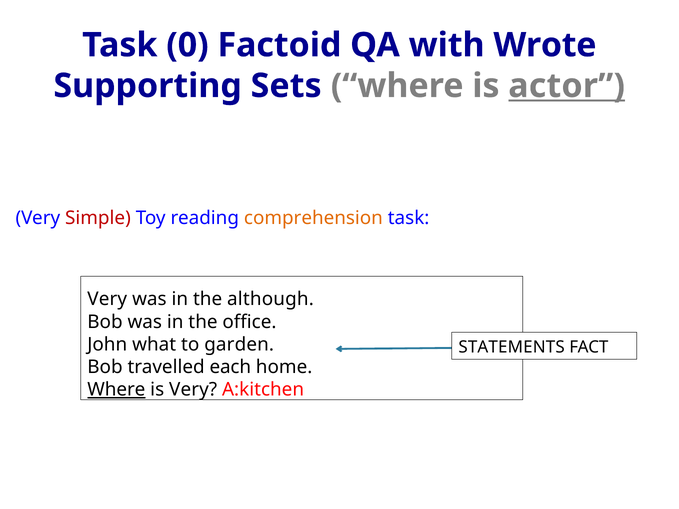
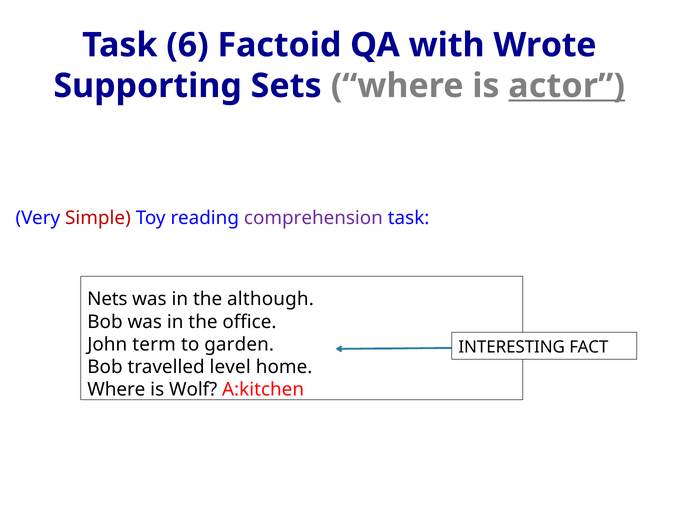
0: 0 -> 6
comprehension colour: orange -> purple
Very at (107, 299): Very -> Nets
what: what -> term
STATEMENTS: STATEMENTS -> INTERESTING
each: each -> level
Where at (116, 390) underline: present -> none
is Very: Very -> Wolf
